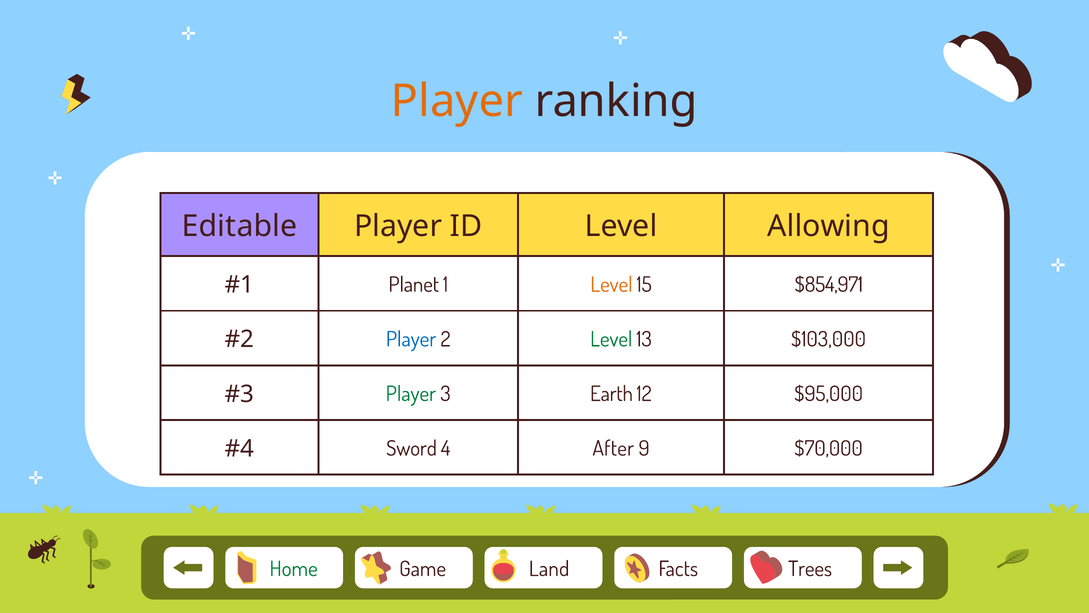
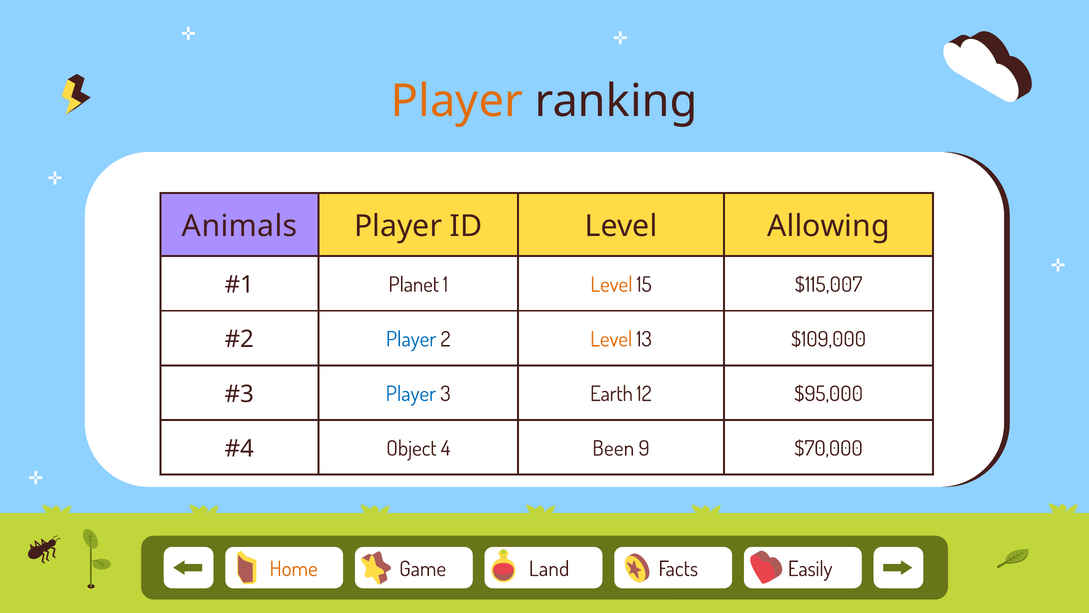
Editable: Editable -> Animals
$854,971: $854,971 -> $115,007
Level at (611, 339) colour: green -> orange
$103,000: $103,000 -> $109,000
Player at (411, 394) colour: green -> blue
Sword: Sword -> Object
After: After -> Been
Home colour: green -> orange
Trees: Trees -> Easily
